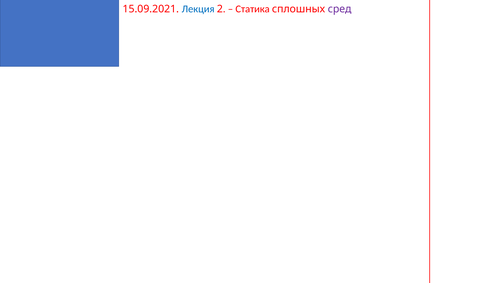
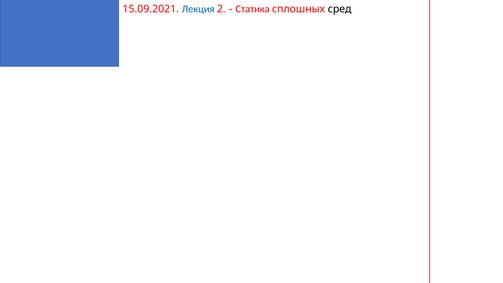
сред colour: purple -> black
